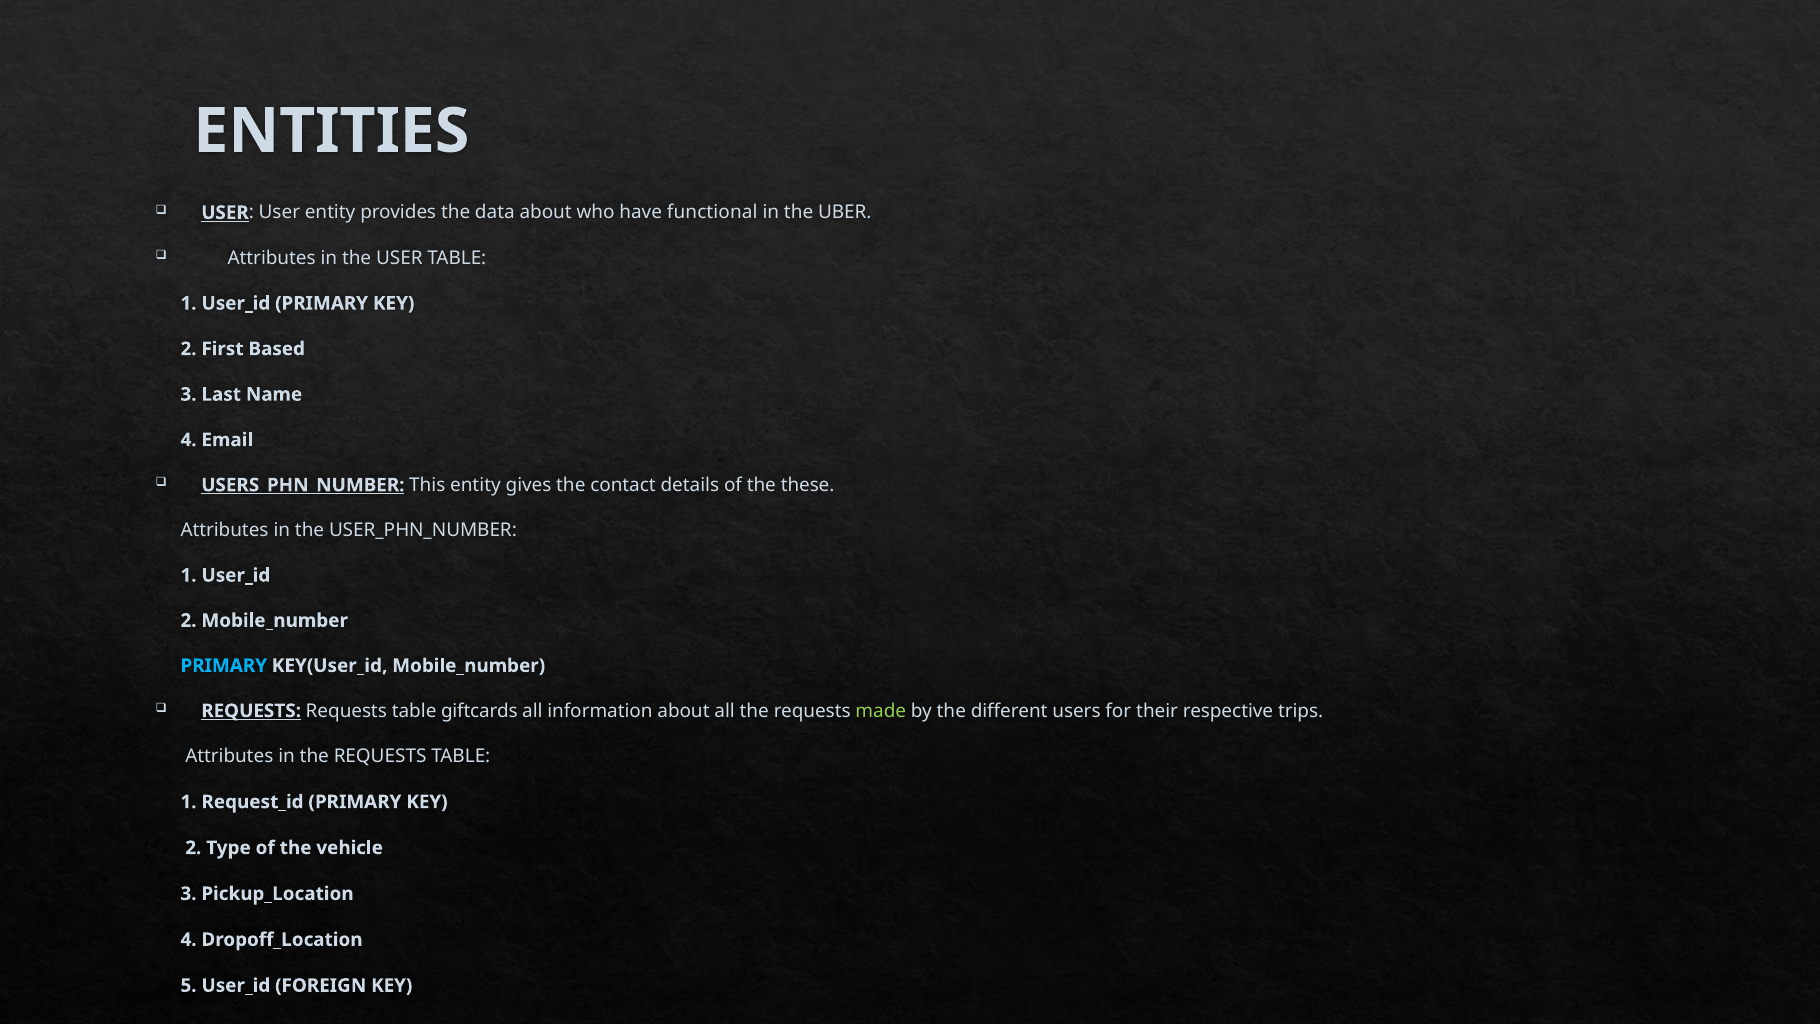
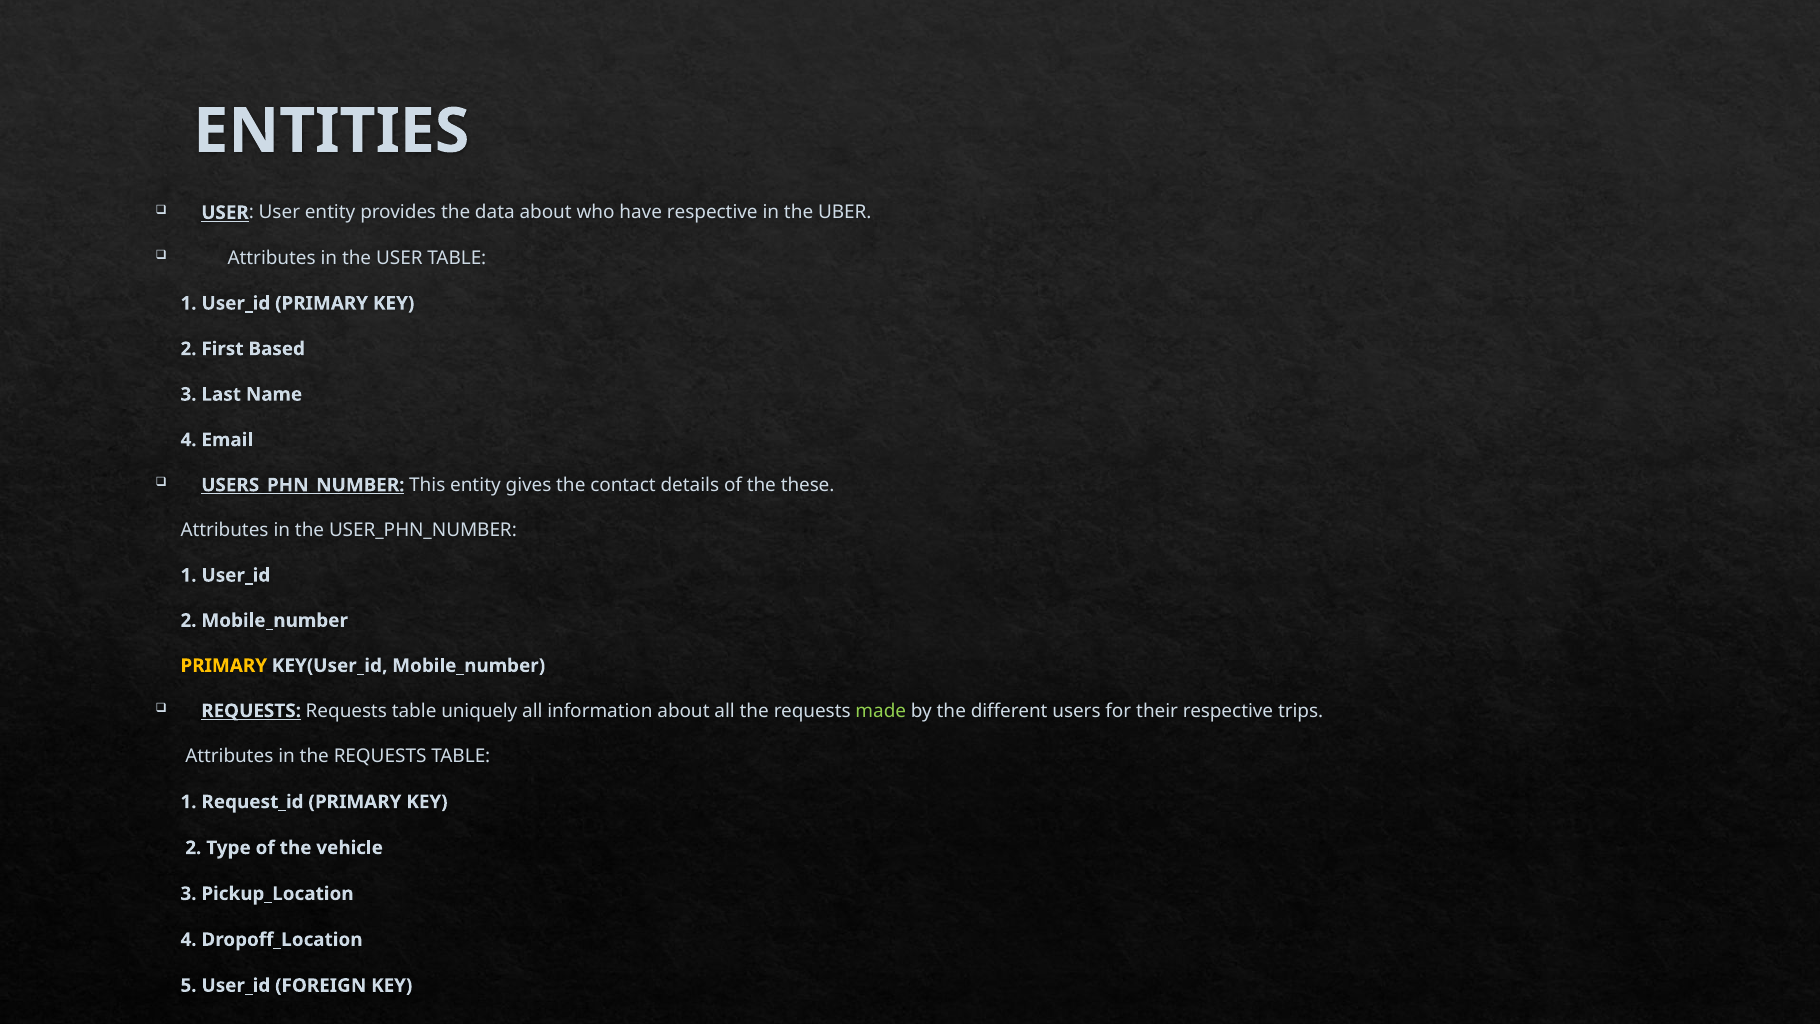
have functional: functional -> respective
PRIMARY at (224, 666) colour: light blue -> yellow
giftcards: giftcards -> uniquely
